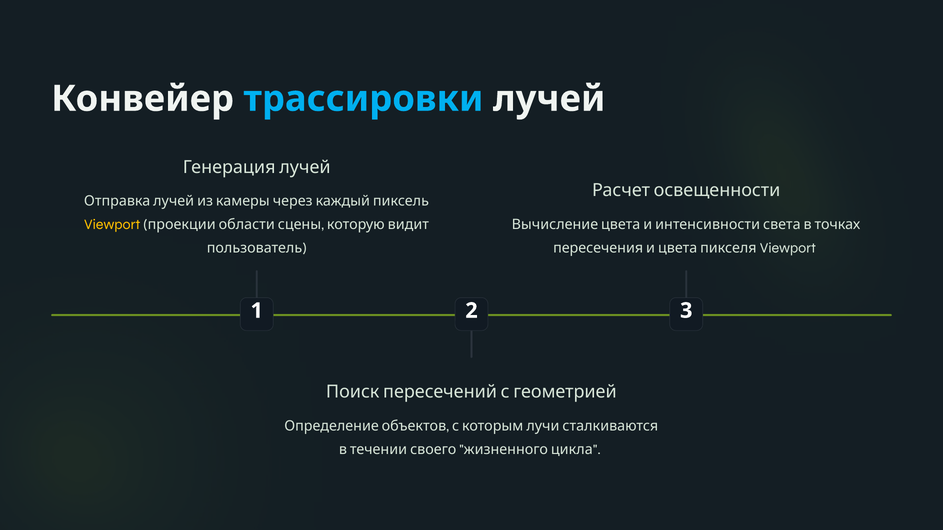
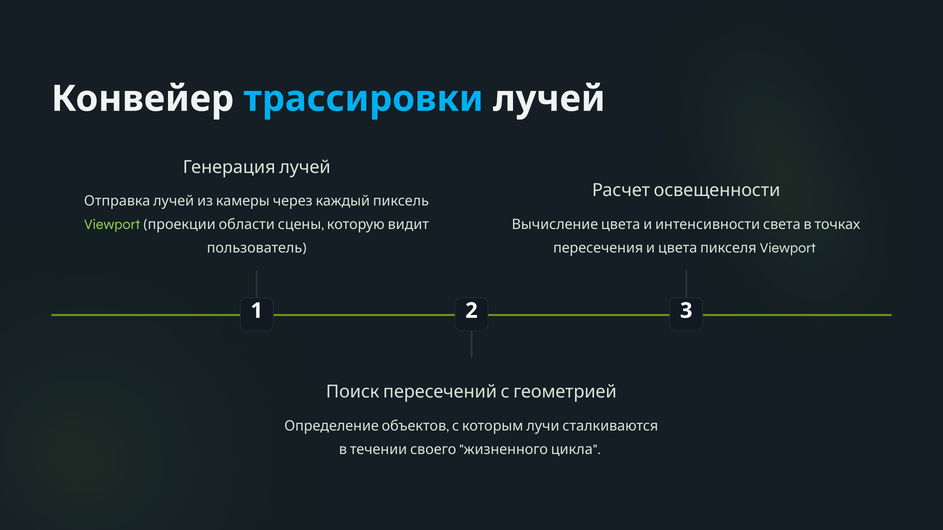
Viewport at (112, 225) colour: yellow -> light green
